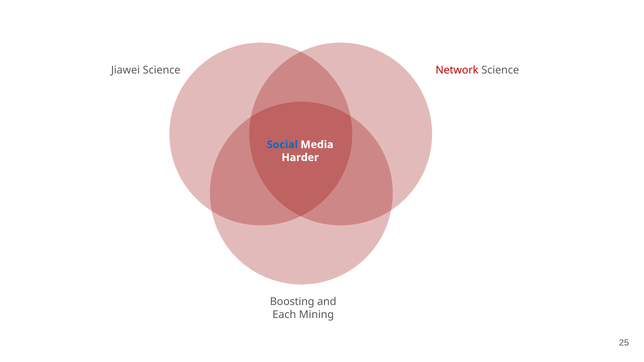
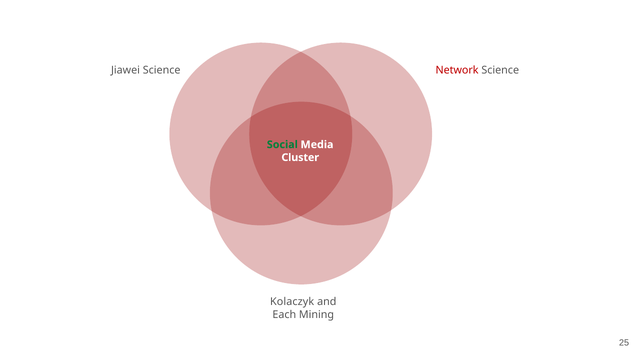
Social colour: blue -> green
Harder: Harder -> Cluster
Boosting: Boosting -> Kolaczyk
